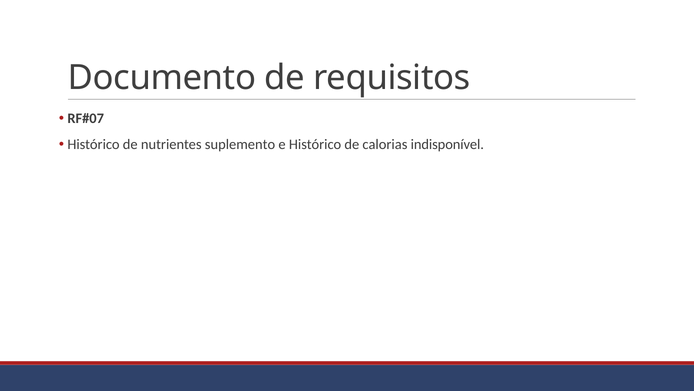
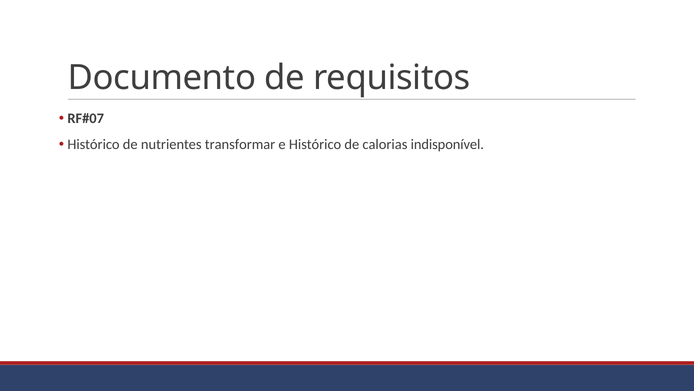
suplemento: suplemento -> transformar
